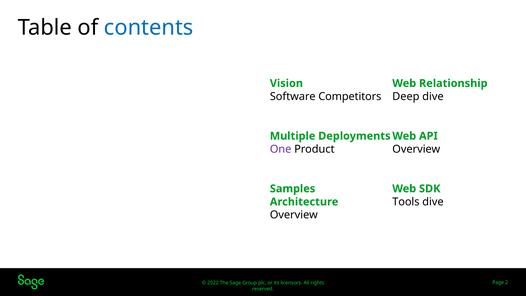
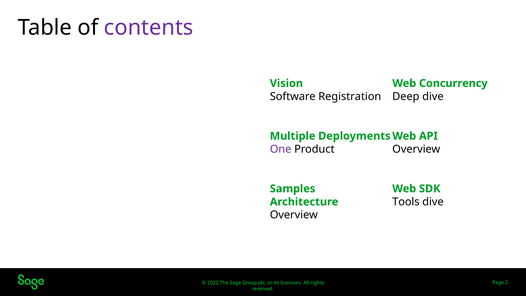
contents colour: blue -> purple
Relationship: Relationship -> Concurrency
Competitors: Competitors -> Registration
